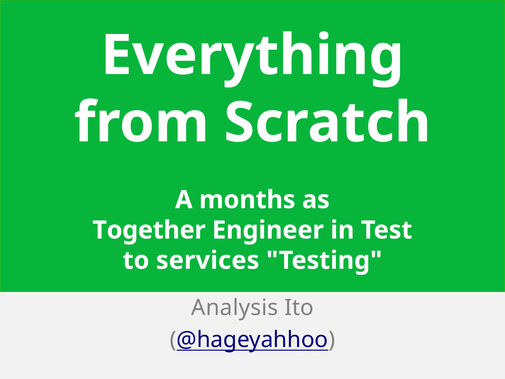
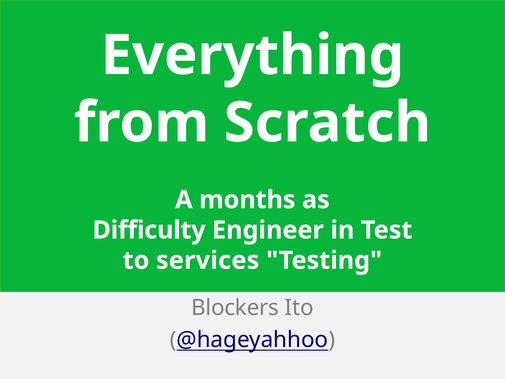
Together: Together -> Difficulty
Analysis: Analysis -> Blockers
